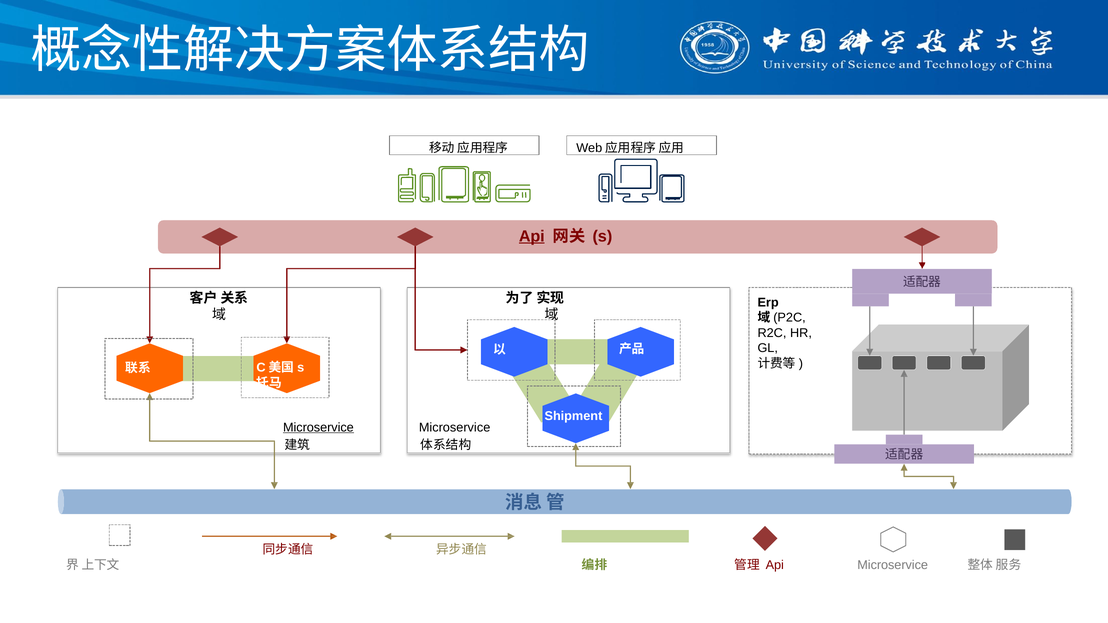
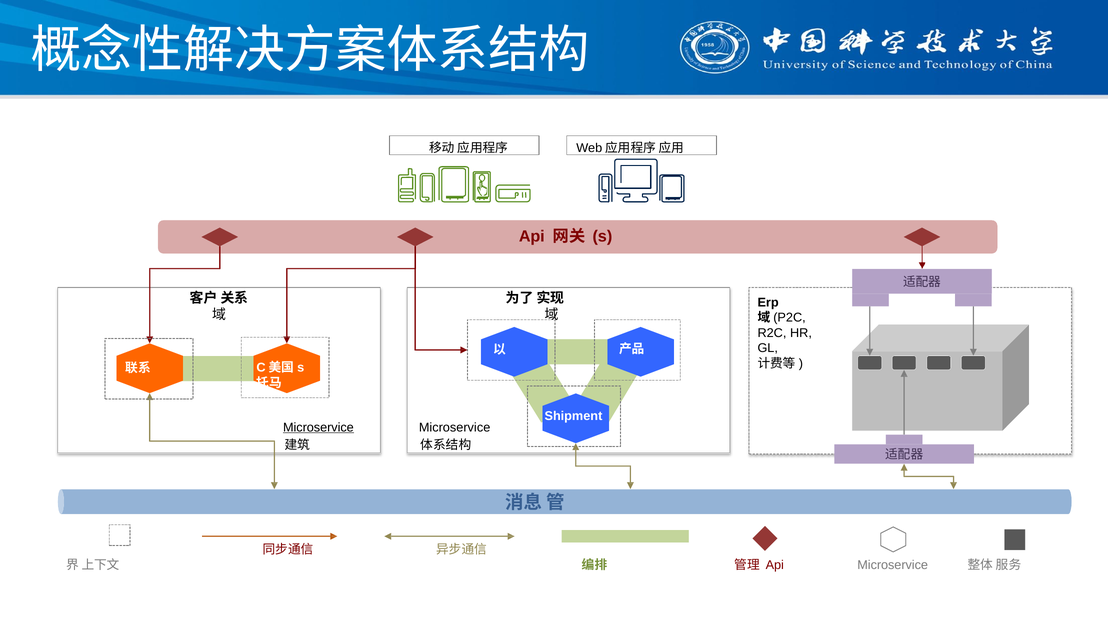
Api at (532, 236) underline: present -> none
